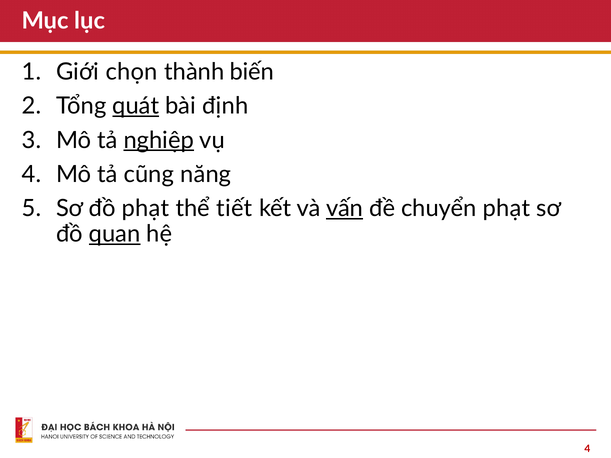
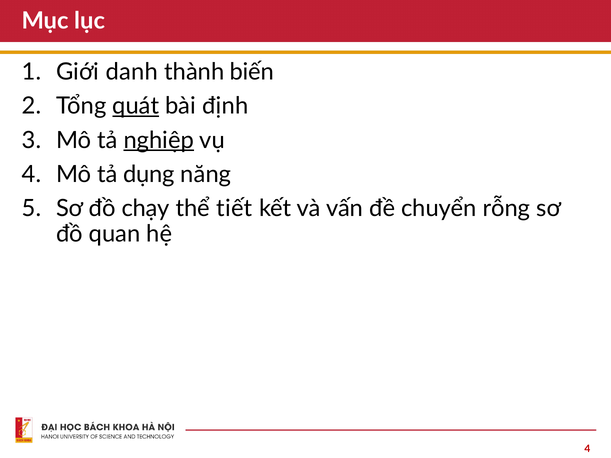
chọn: chọn -> danh
cũng: cũng -> dụng
đồ phạt: phạt -> chạy
vấn underline: present -> none
chuyển phạt: phạt -> rỗng
quan underline: present -> none
